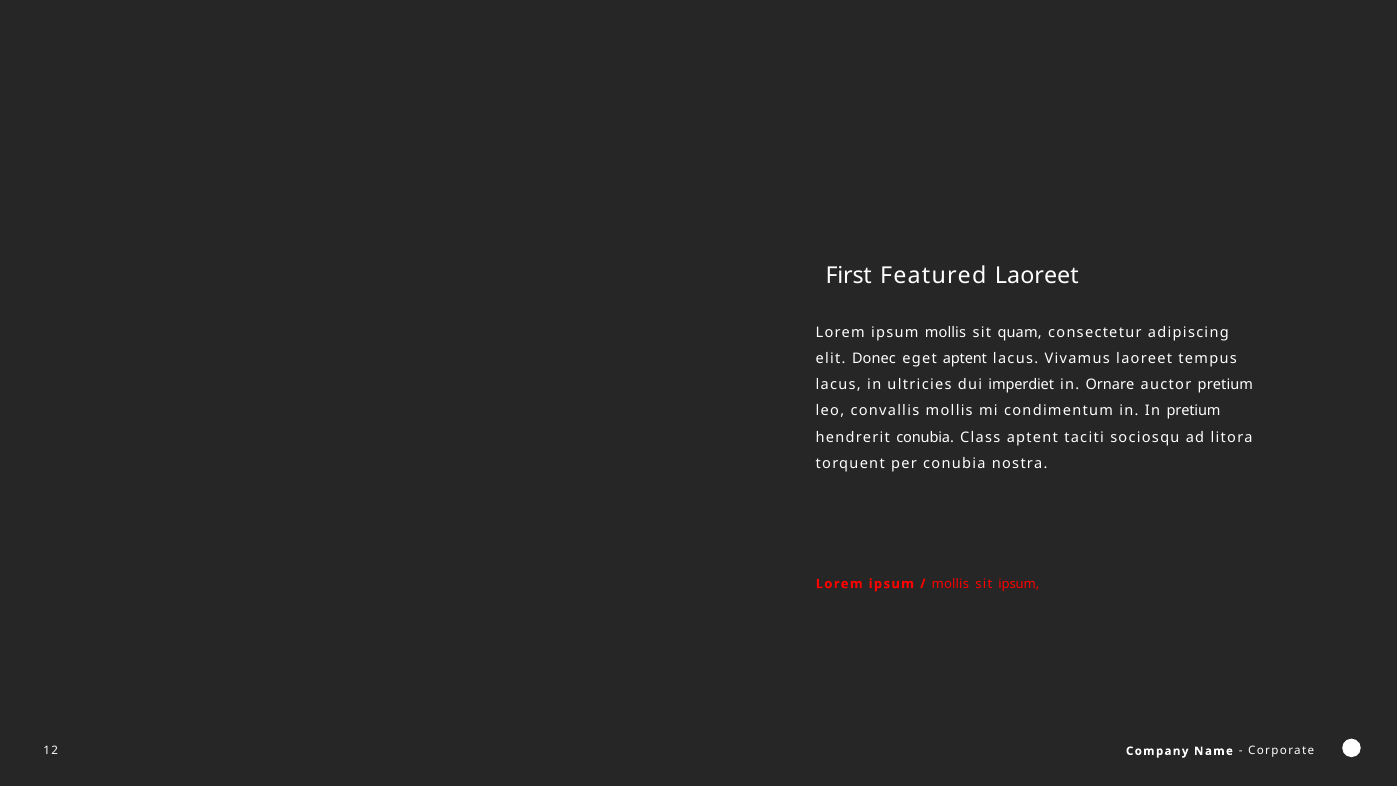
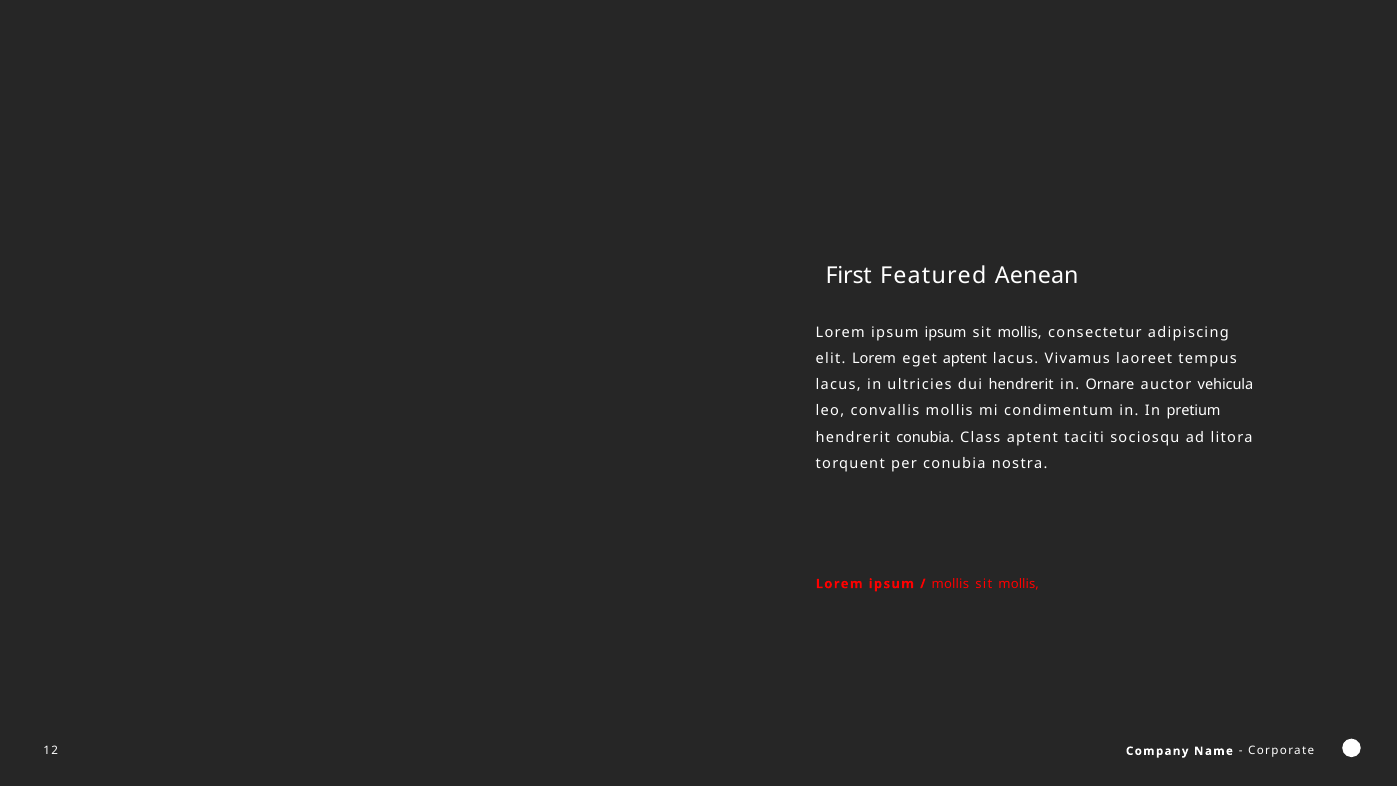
Featured Laoreet: Laoreet -> Aenean
ipsum mollis: mollis -> ipsum
quam at (1020, 332): quam -> mollis
elit Donec: Donec -> Lorem
dui imperdiet: imperdiet -> hendrerit
auctor pretium: pretium -> vehicula
ipsum at (1019, 584): ipsum -> mollis
